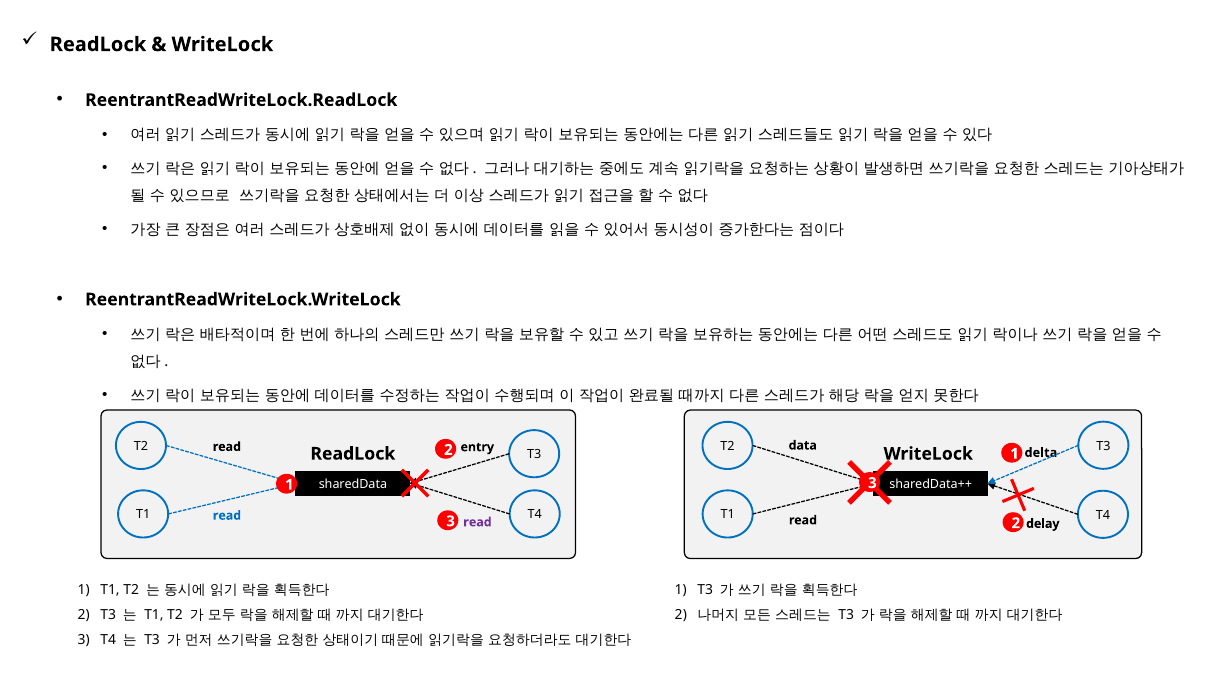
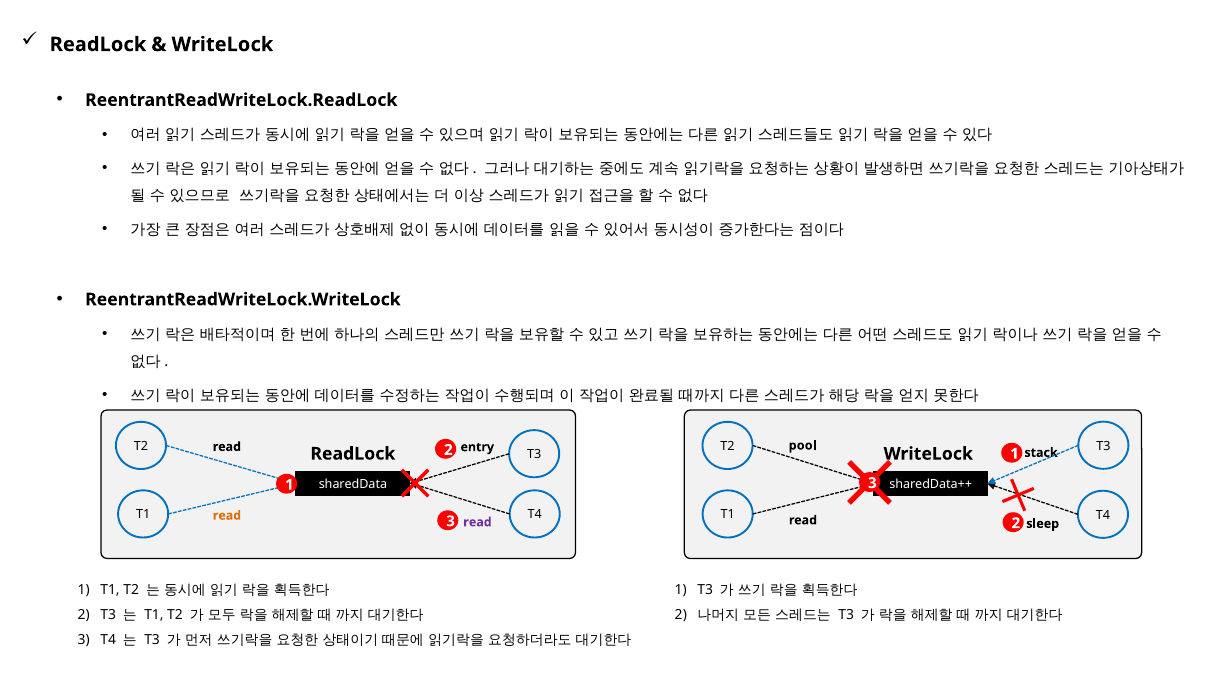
data: data -> pool
delta: delta -> stack
read at (227, 515) colour: blue -> orange
delay: delay -> sleep
